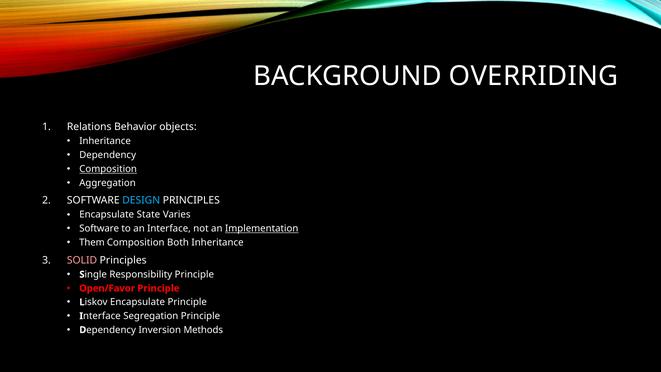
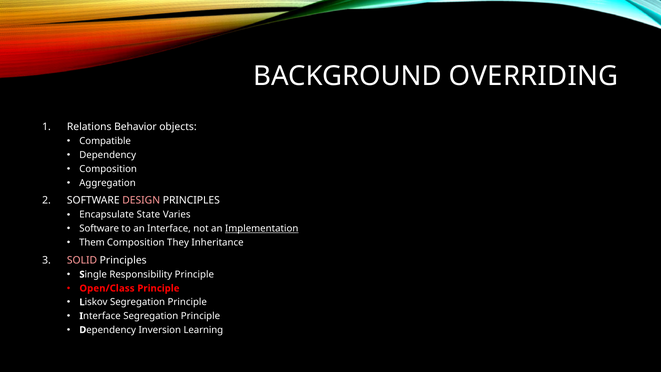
Inheritance at (105, 141): Inheritance -> Compatible
Composition at (108, 169) underline: present -> none
DESIGN colour: light blue -> pink
Both: Both -> They
Open/Favor: Open/Favor -> Open/Class
Liskov Encapsulate: Encapsulate -> Segregation
Methods: Methods -> Learning
